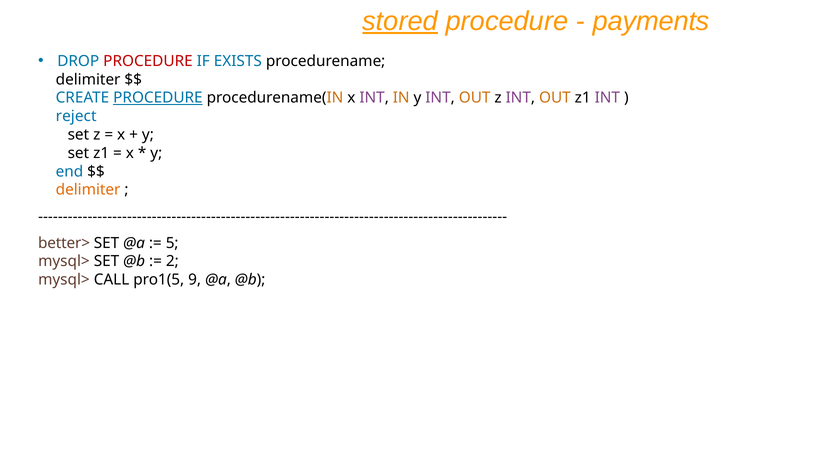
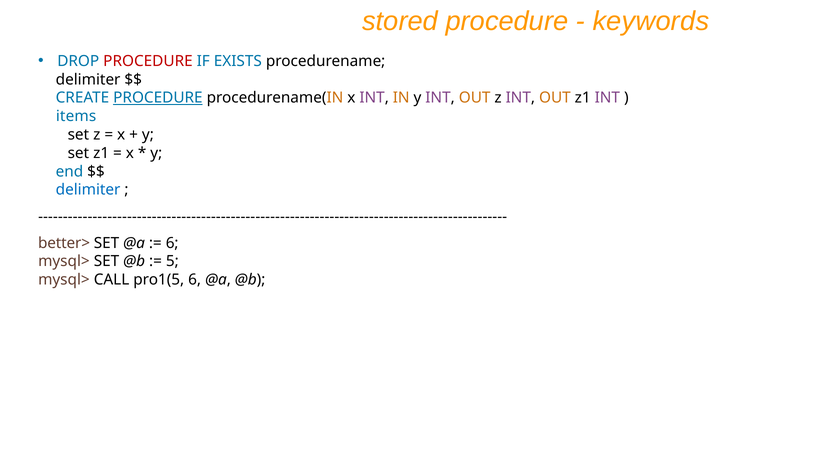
stored underline: present -> none
payments: payments -> keywords
reject: reject -> items
delimiter at (88, 190) colour: orange -> blue
5 at (172, 243): 5 -> 6
2: 2 -> 5
pro1(5 9: 9 -> 6
